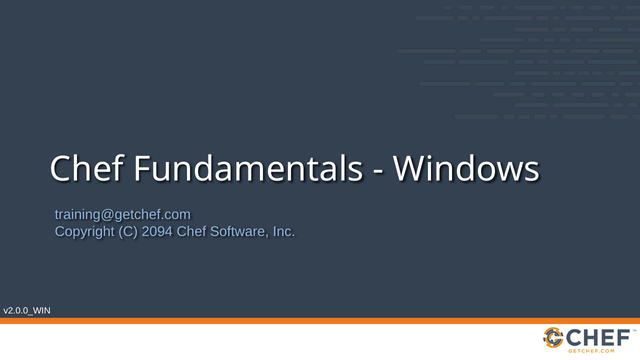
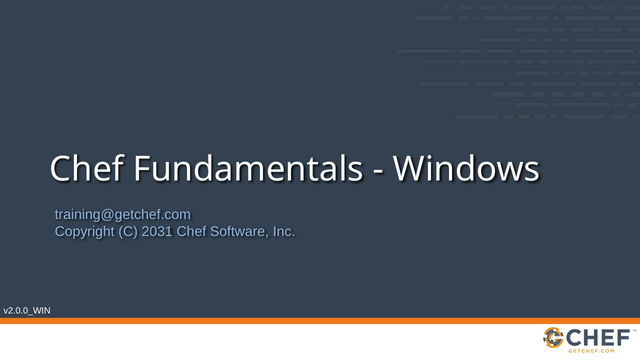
2094: 2094 -> 2031
